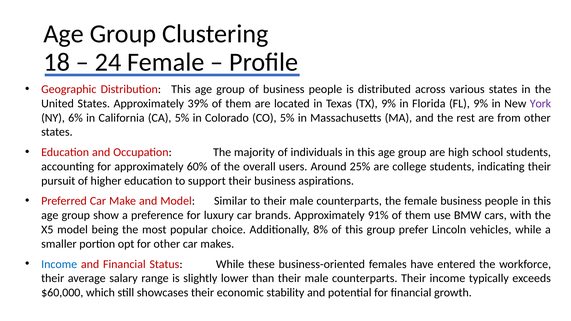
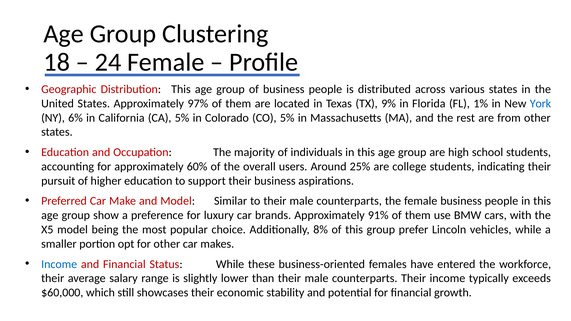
39%: 39% -> 97%
FL 9%: 9% -> 1%
York colour: purple -> blue
